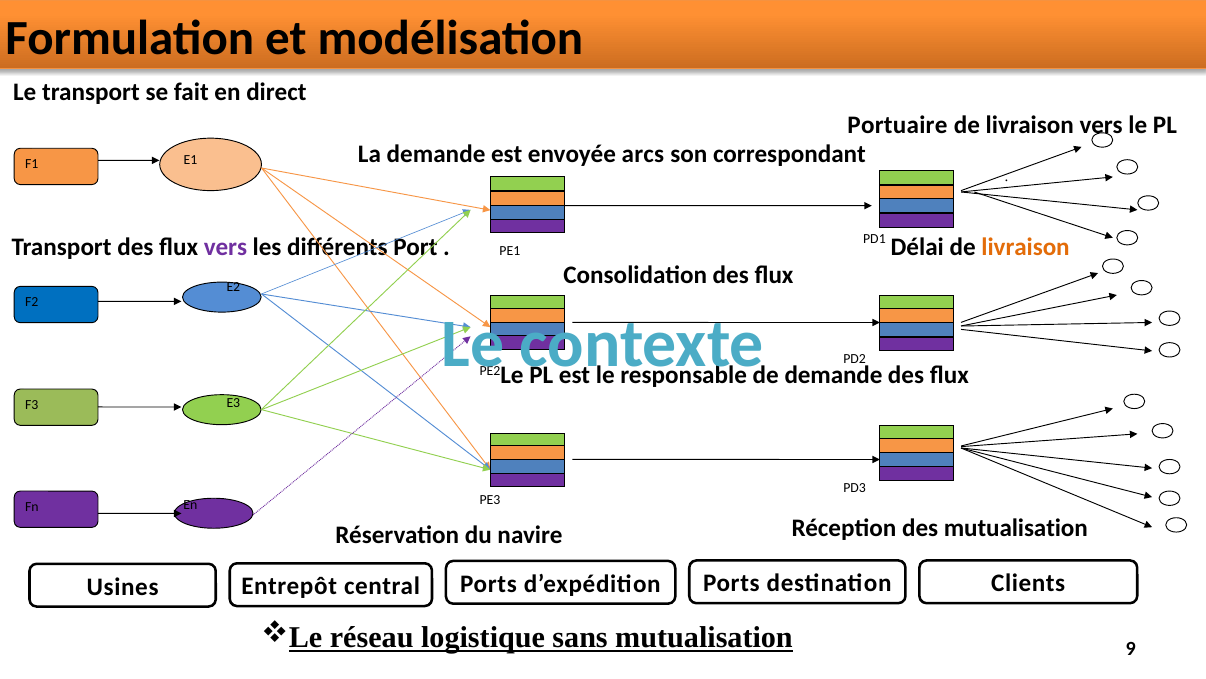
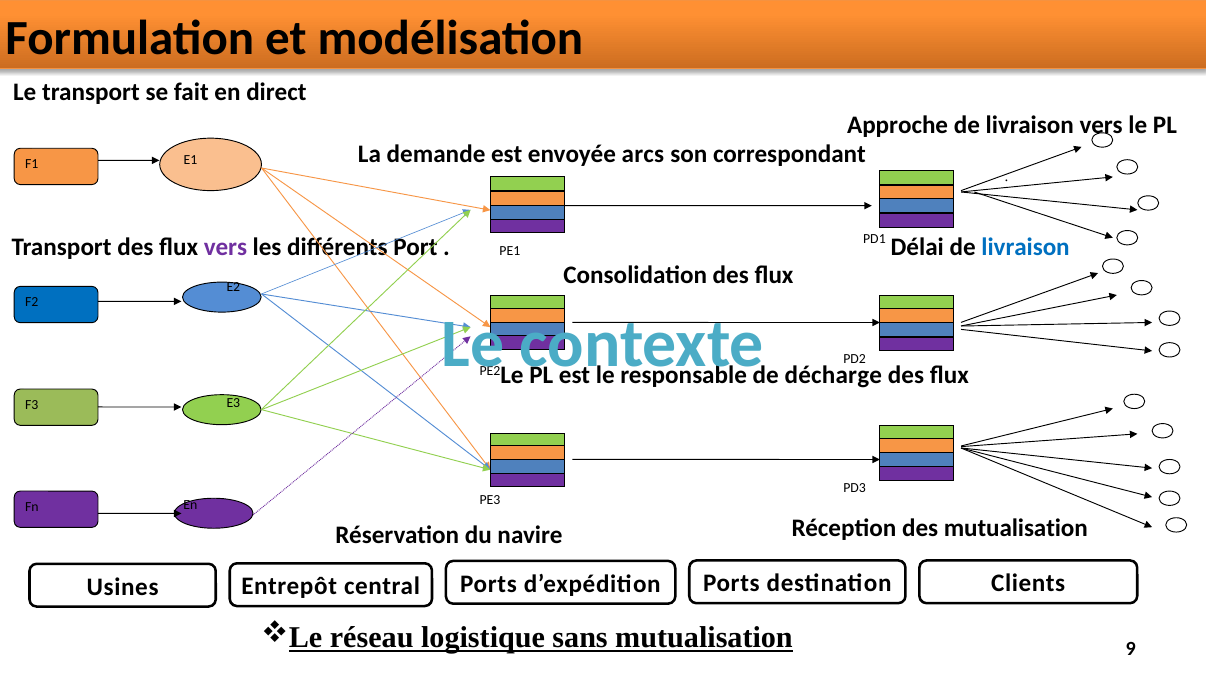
Portuaire: Portuaire -> Approche
livraison at (1026, 247) colour: orange -> blue
de demande: demande -> décharge
